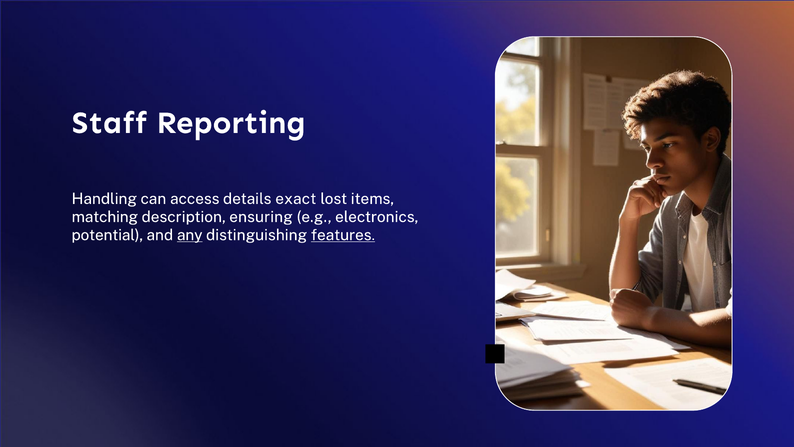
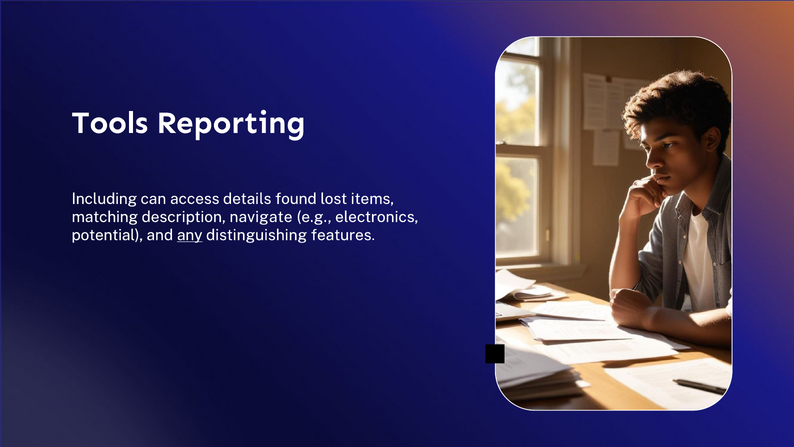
Staff: Staff -> Tools
Handling: Handling -> Including
exact: exact -> found
ensuring: ensuring -> navigate
features underline: present -> none
